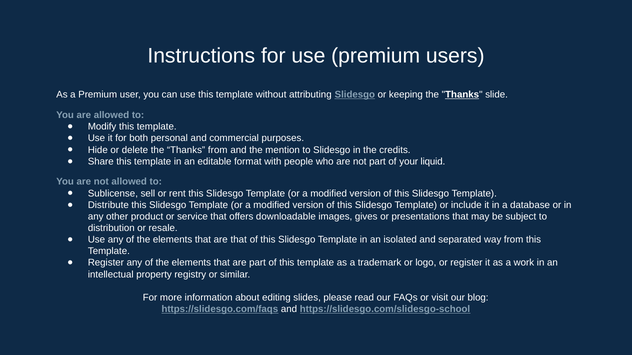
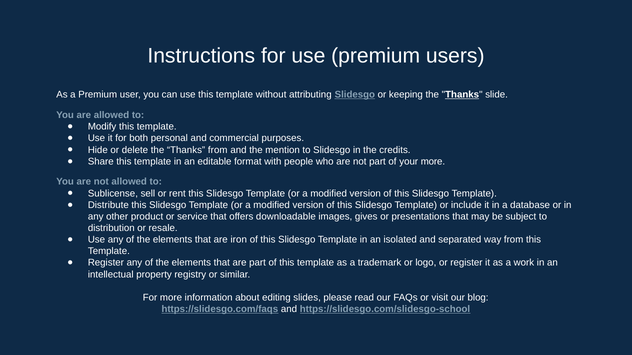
your liquid: liquid -> more
are that: that -> iron
